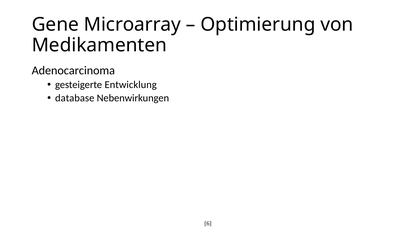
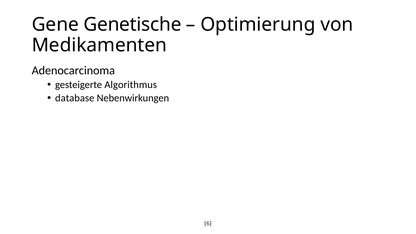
Microarray: Microarray -> Genetische
Entwicklung: Entwicklung -> Algorithmus
